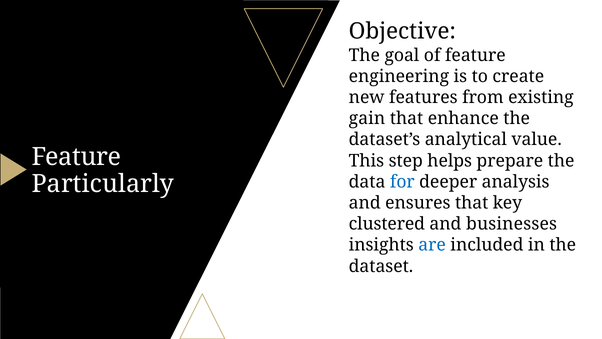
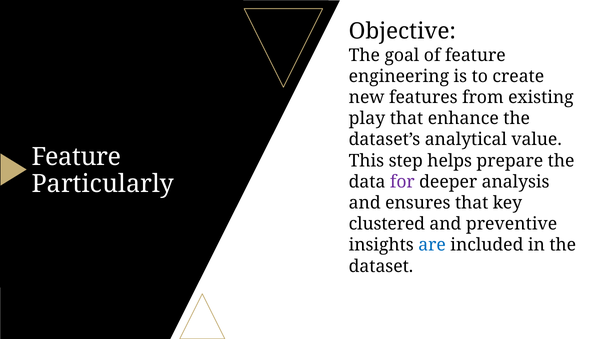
gain: gain -> play
for colour: blue -> purple
businesses: businesses -> preventive
